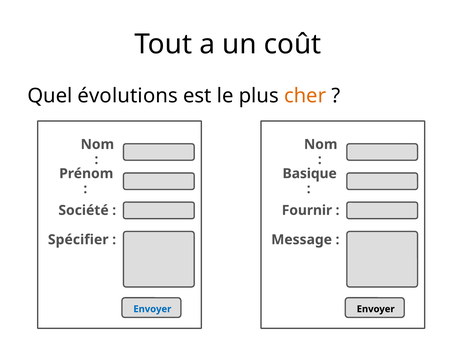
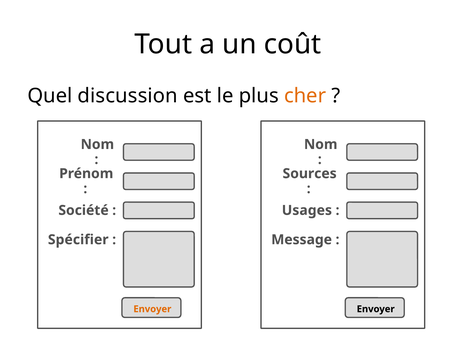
évolutions: évolutions -> discussion
Basique: Basique -> Sources
Fournir: Fournir -> Usages
Envoyer at (152, 309) colour: blue -> orange
